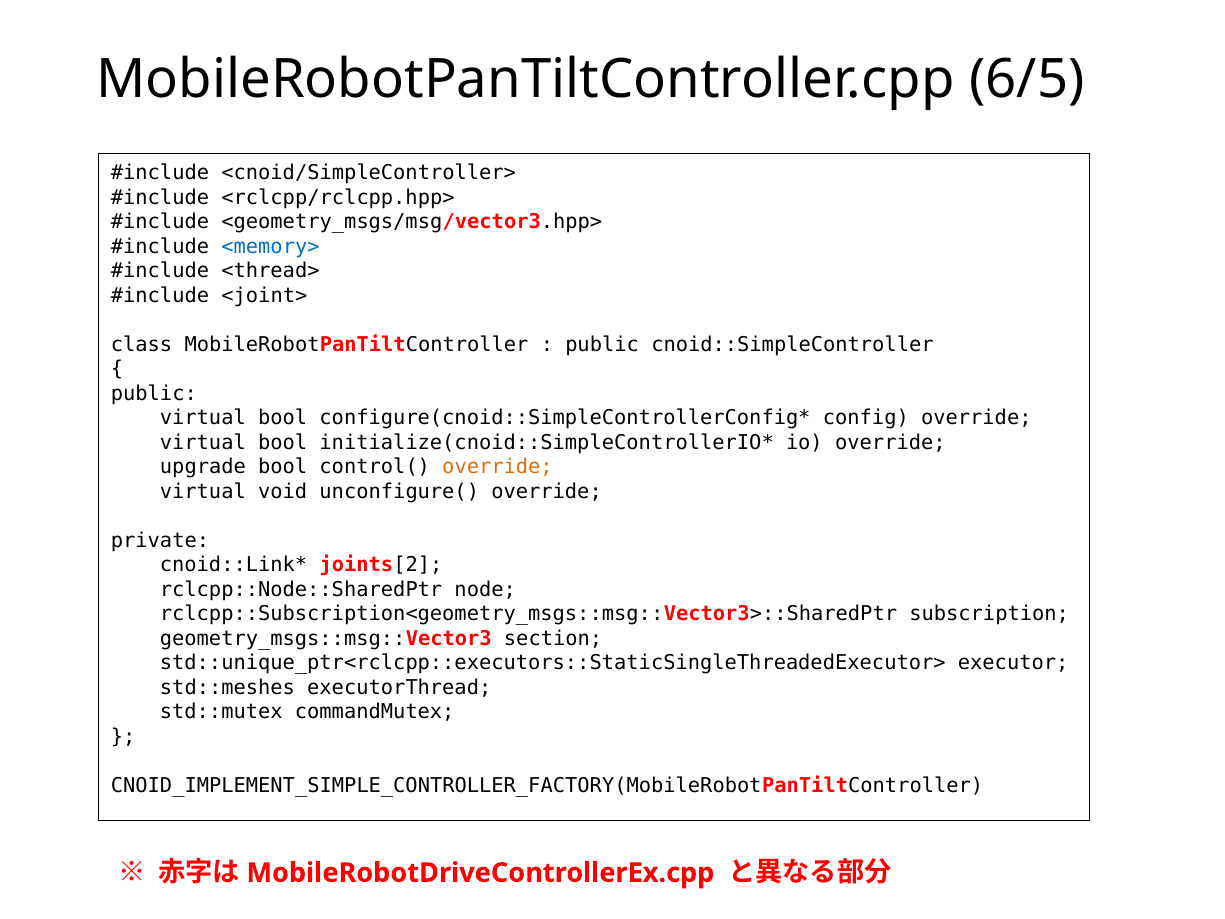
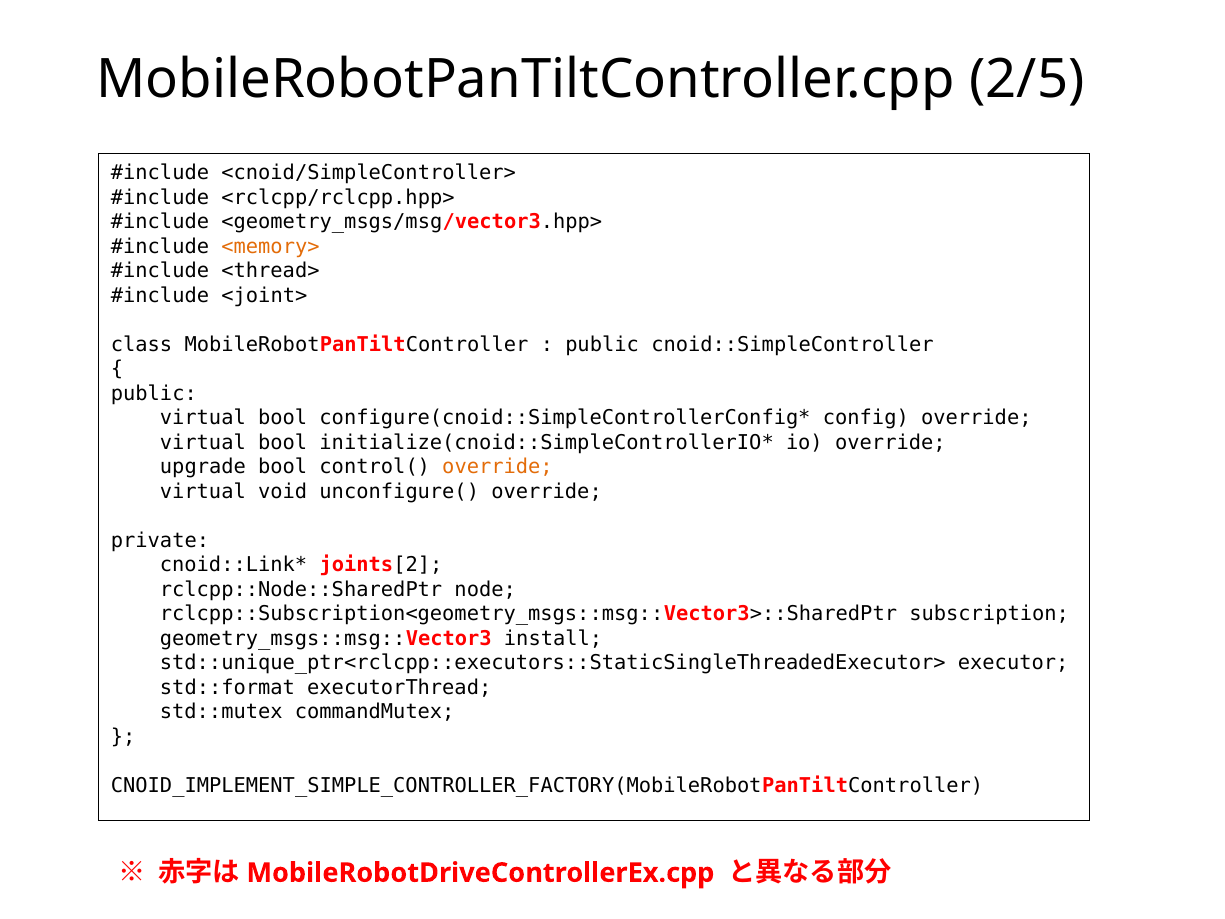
6/5: 6/5 -> 2/5
<memory> colour: blue -> orange
section: section -> install
std::meshes: std::meshes -> std::format
